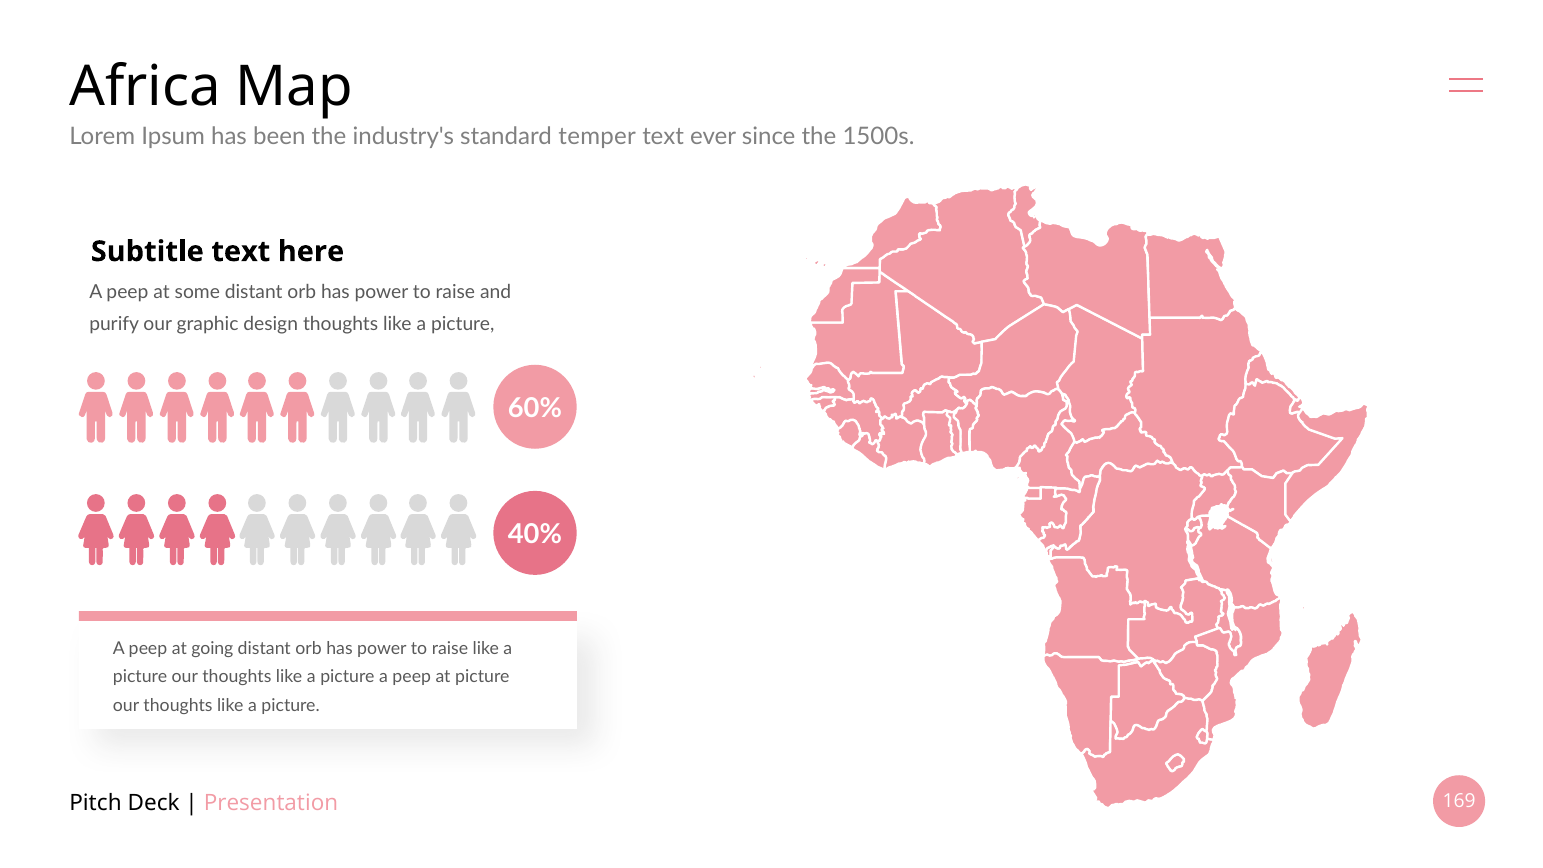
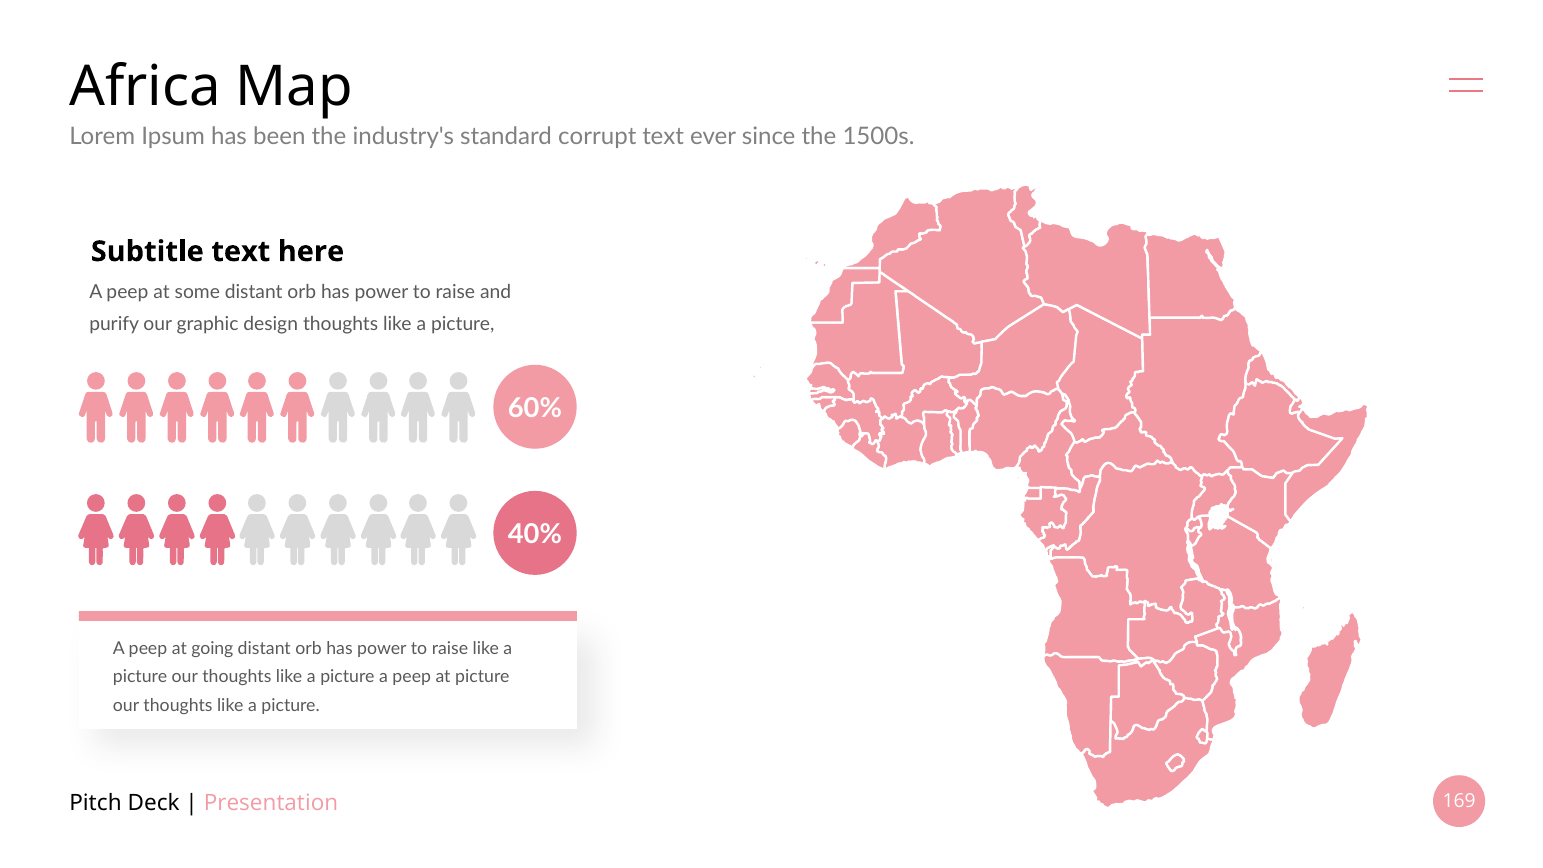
temper: temper -> corrupt
